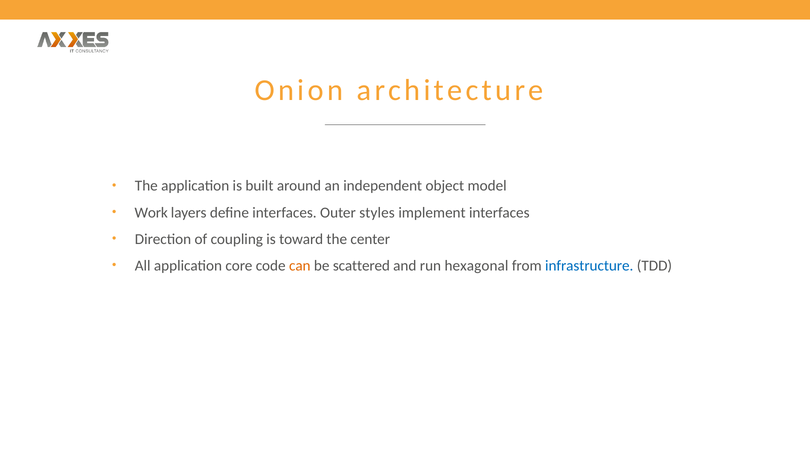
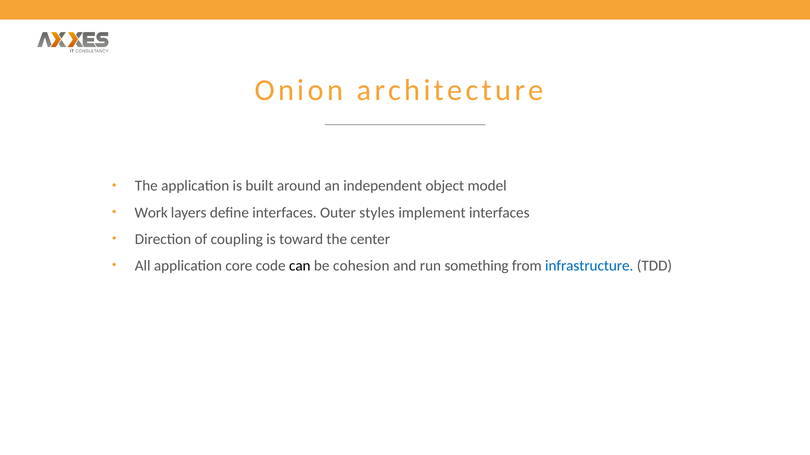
can colour: orange -> black
scattered: scattered -> cohesion
hexagonal: hexagonal -> something
